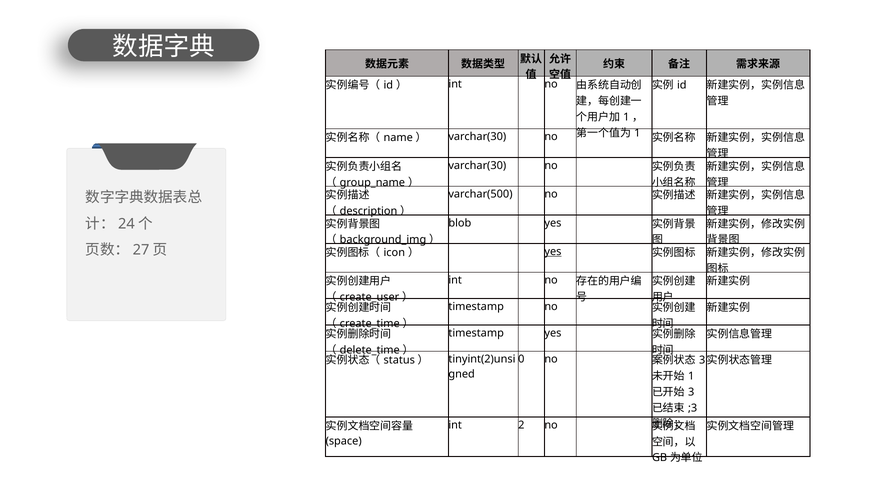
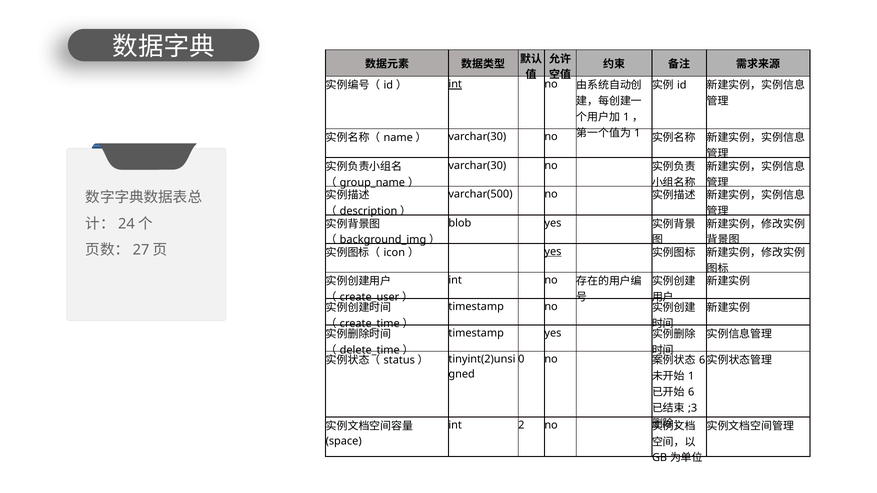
int at (455, 84) underline: none -> present
3 at (702, 361): 3 -> 6
3 at (691, 392): 3 -> 6
